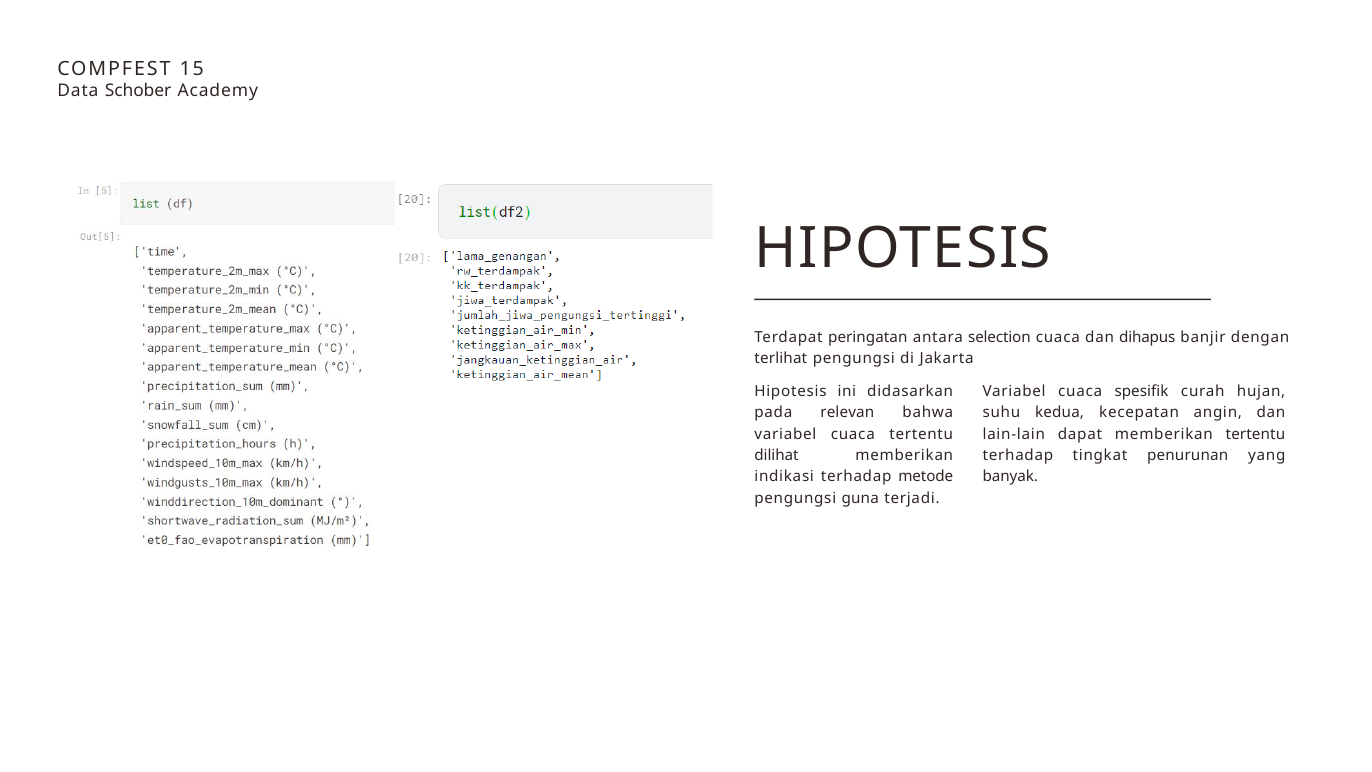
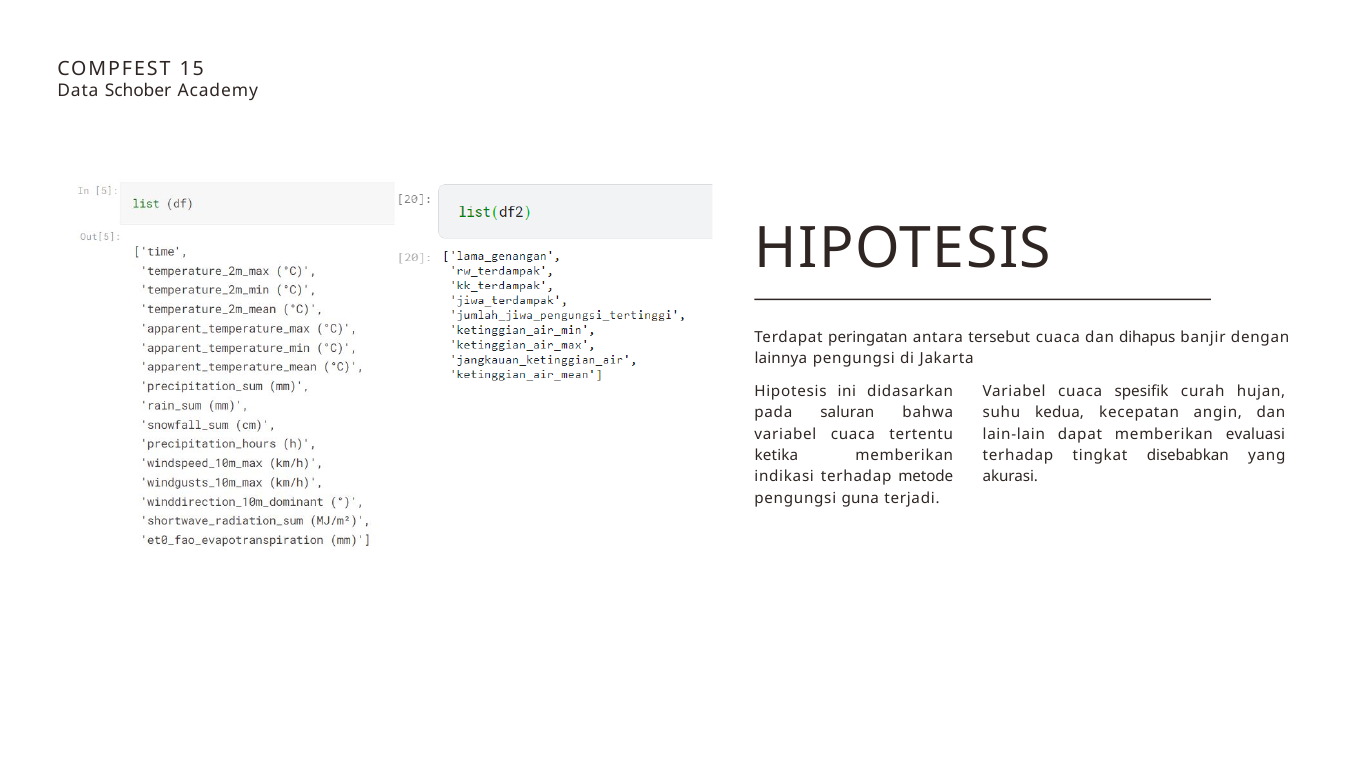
selection: selection -> tersebut
terlihat: terlihat -> lainnya
relevan: relevan -> saluran
memberikan tertentu: tertentu -> evaluasi
dilihat: dilihat -> ketika
penurunan: penurunan -> disebabkan
banyak: banyak -> akurasi
